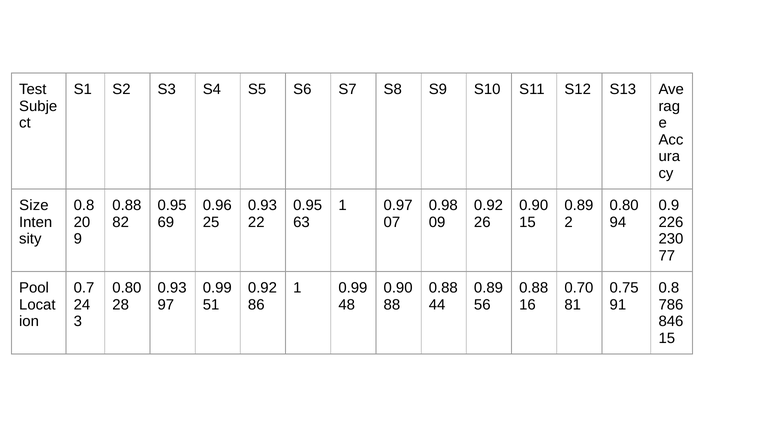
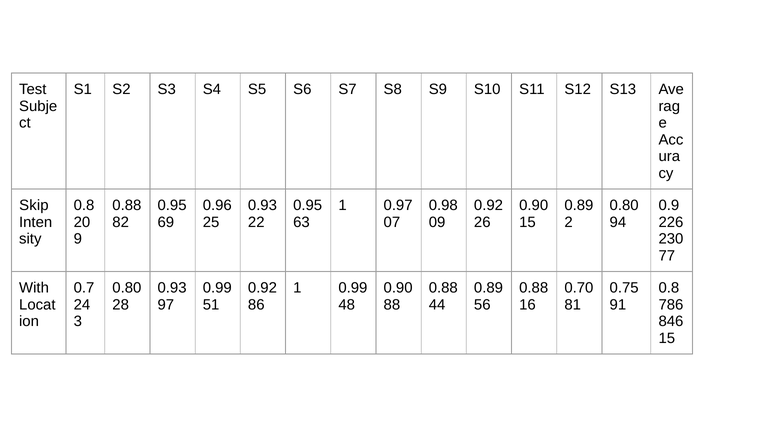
Size: Size -> Skip
Pool: Pool -> With
